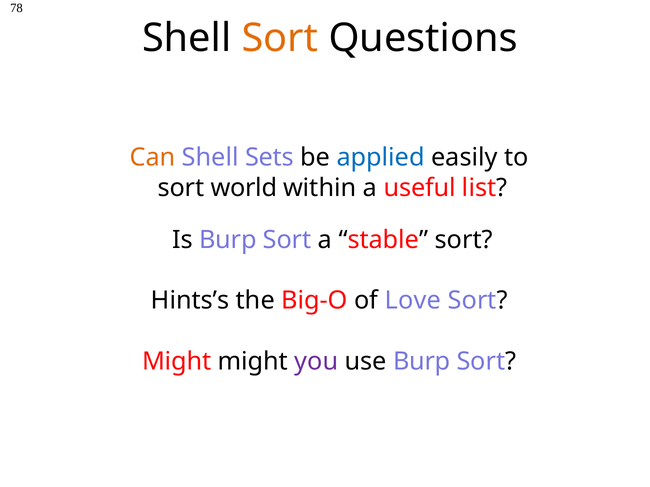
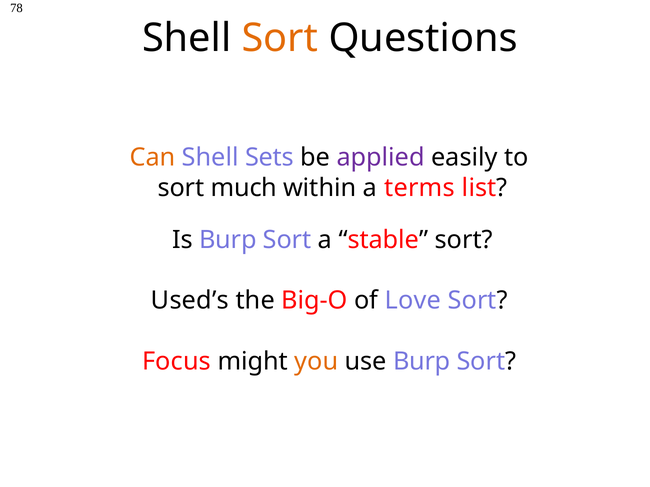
applied colour: blue -> purple
world: world -> much
useful: useful -> terms
Hints’s: Hints’s -> Used’s
Might at (177, 362): Might -> Focus
you colour: purple -> orange
